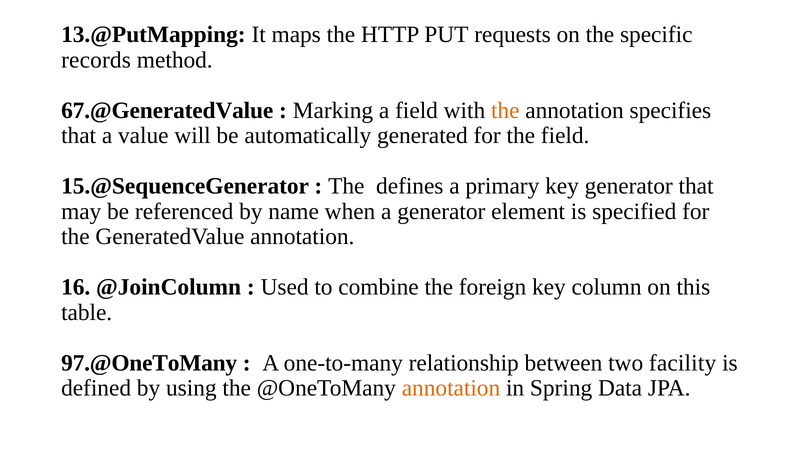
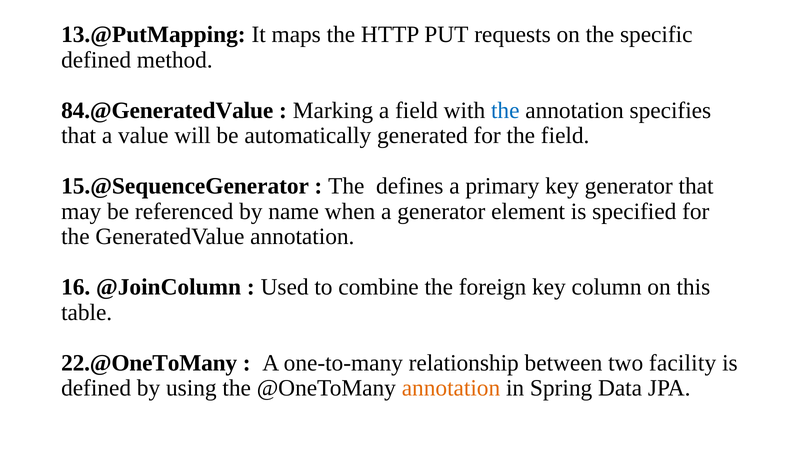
records at (96, 60): records -> defined
67.@GeneratedValue: 67.@GeneratedValue -> 84.@GeneratedValue
the at (505, 110) colour: orange -> blue
97.@OneToMany: 97.@OneToMany -> 22.@OneToMany
